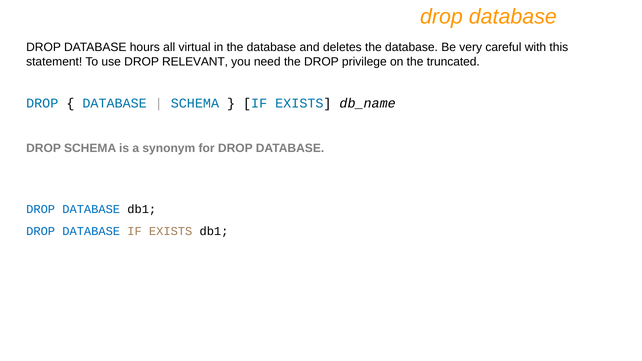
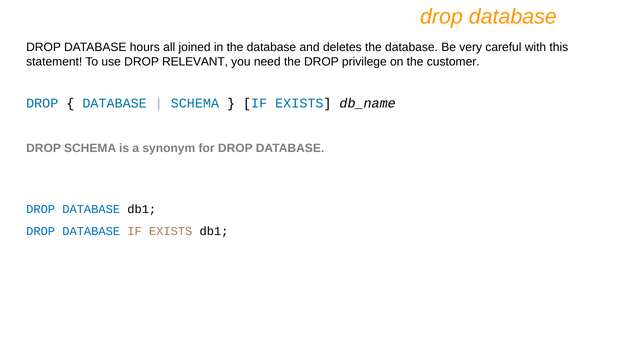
virtual: virtual -> joined
truncated: truncated -> customer
